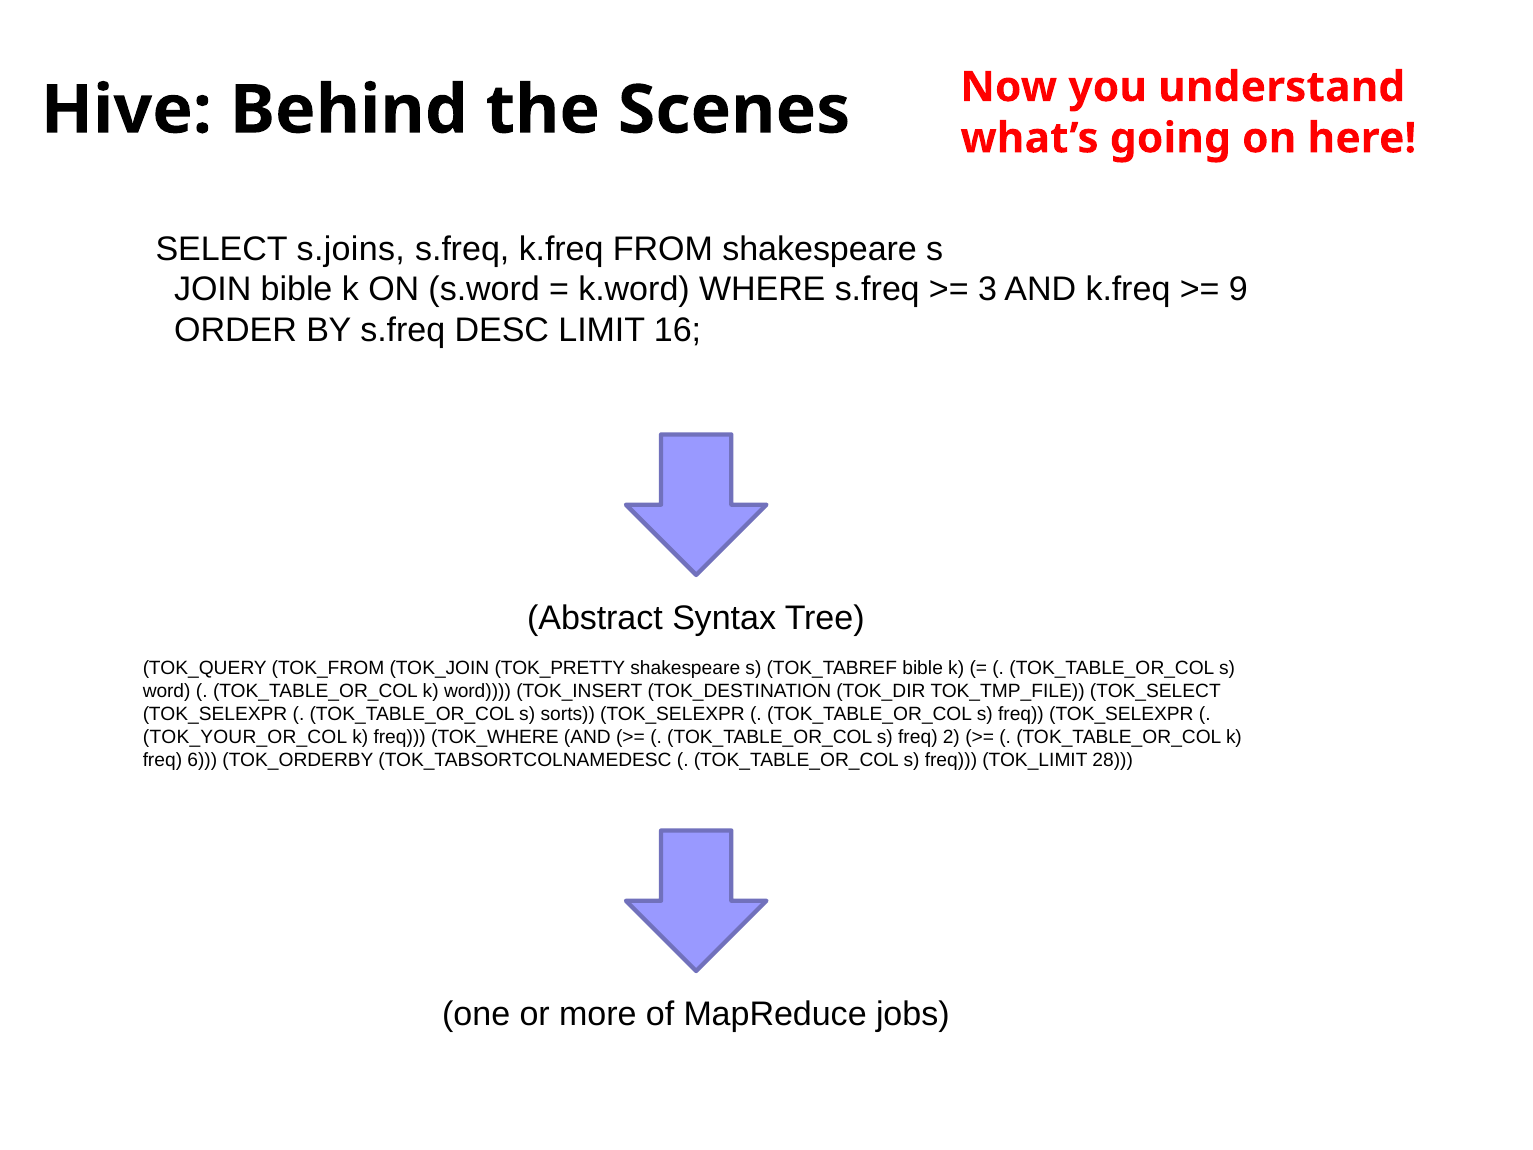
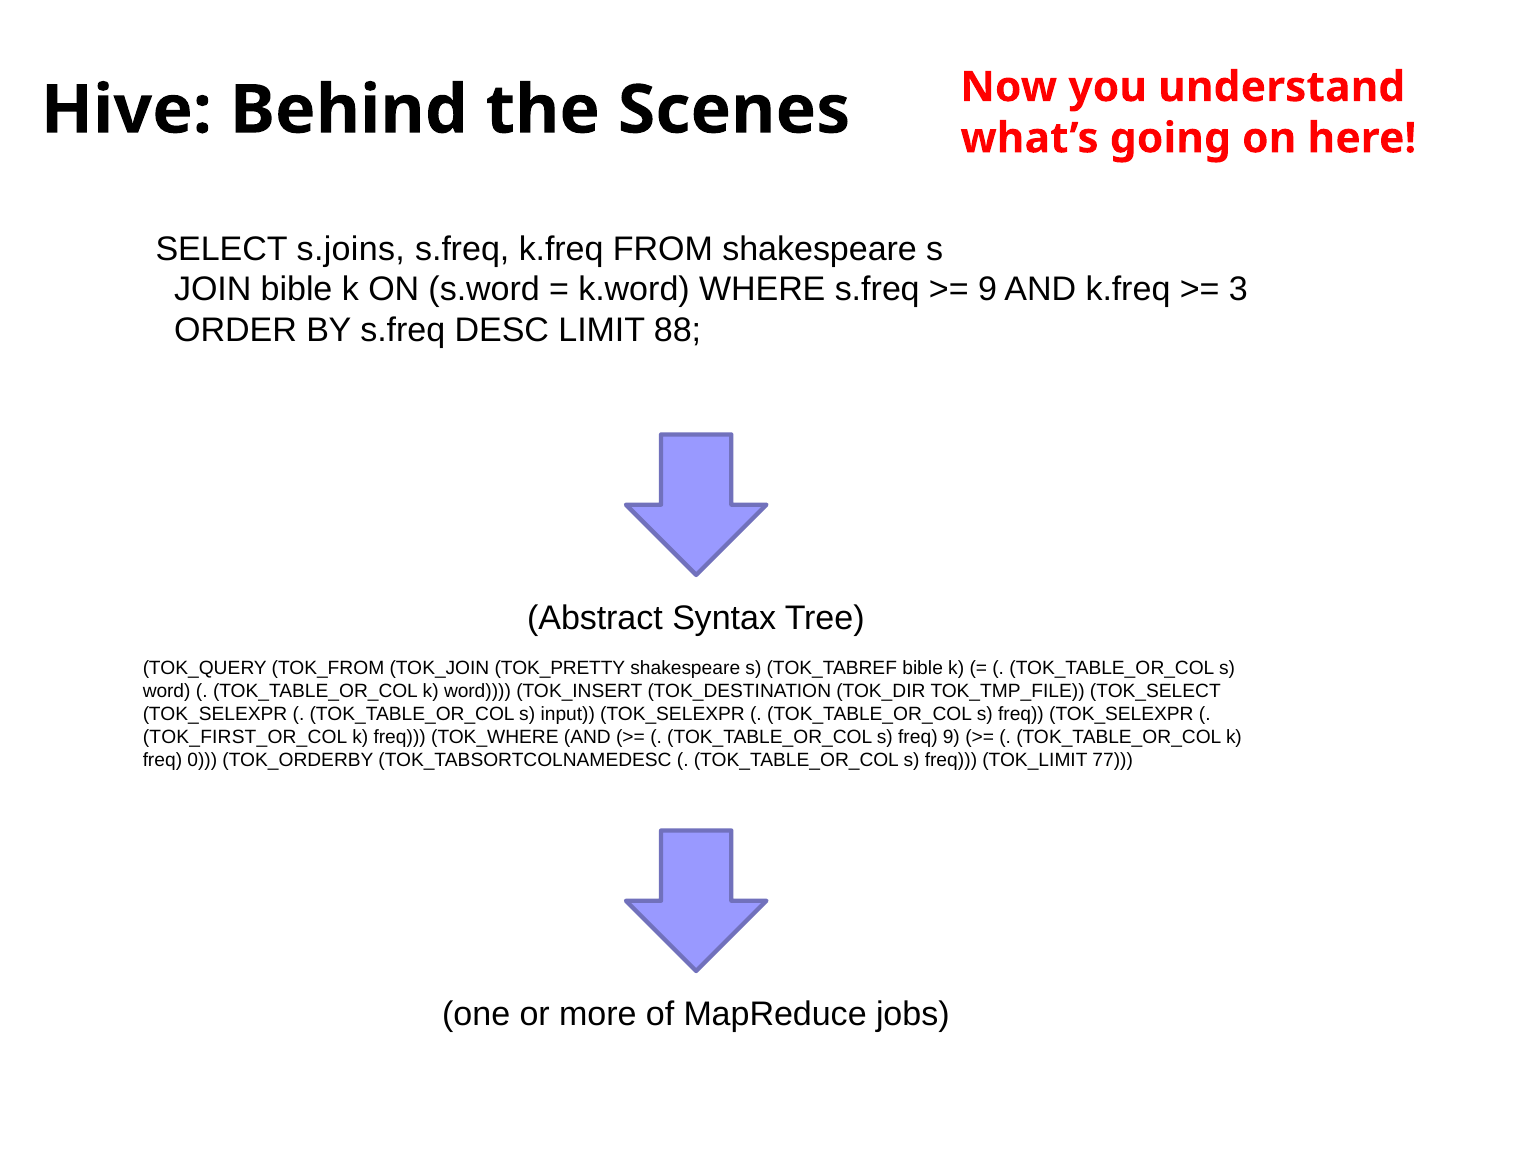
3 at (988, 290): 3 -> 9
9: 9 -> 3
16: 16 -> 88
sorts: sorts -> input
TOK_YOUR_OR_COL: TOK_YOUR_OR_COL -> TOK_FIRST_OR_COL
freq 2: 2 -> 9
6: 6 -> 0
28: 28 -> 77
